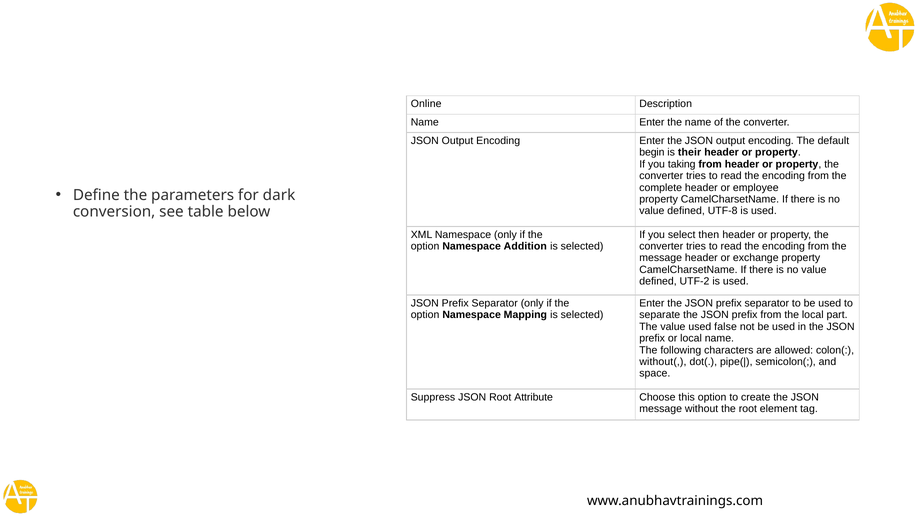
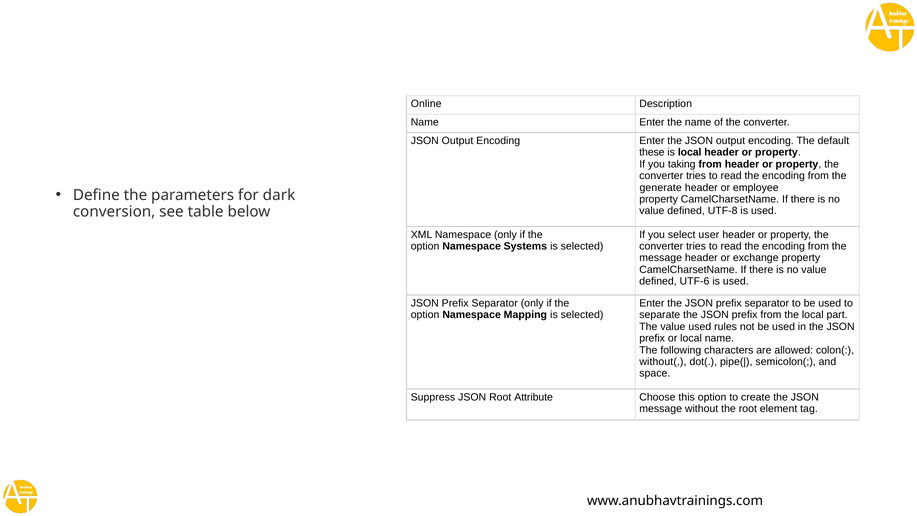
begin: begin -> these
is their: their -> local
complete: complete -> generate
then: then -> user
Addition: Addition -> Systems
UTF-2: UTF-2 -> UTF-6
false: false -> rules
